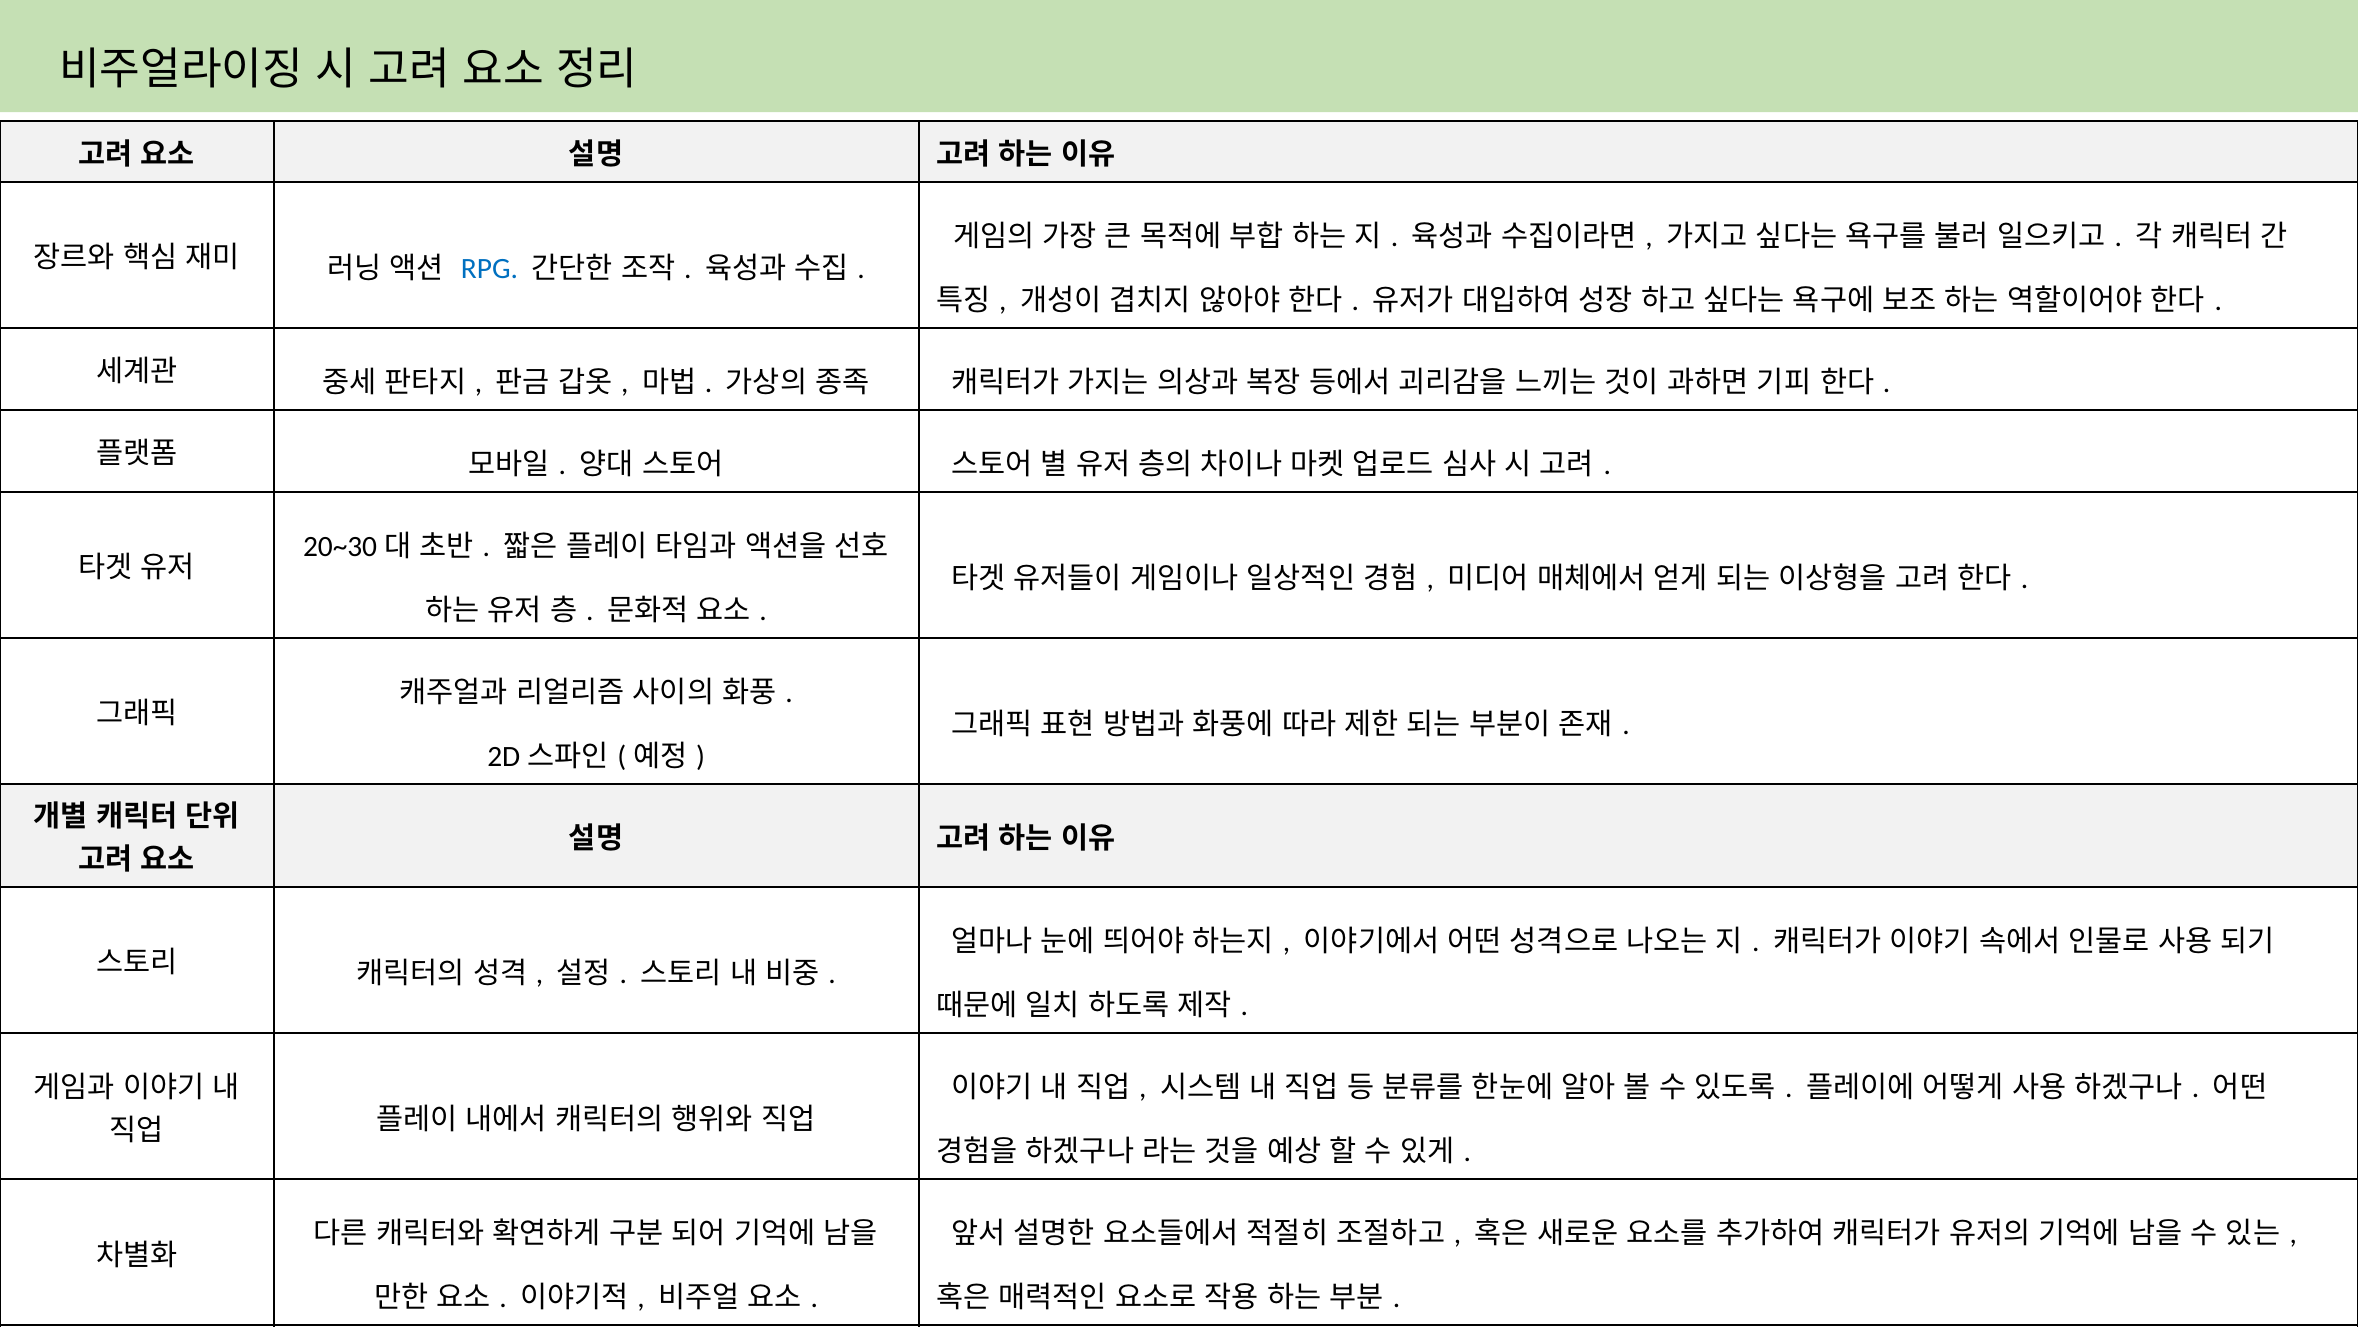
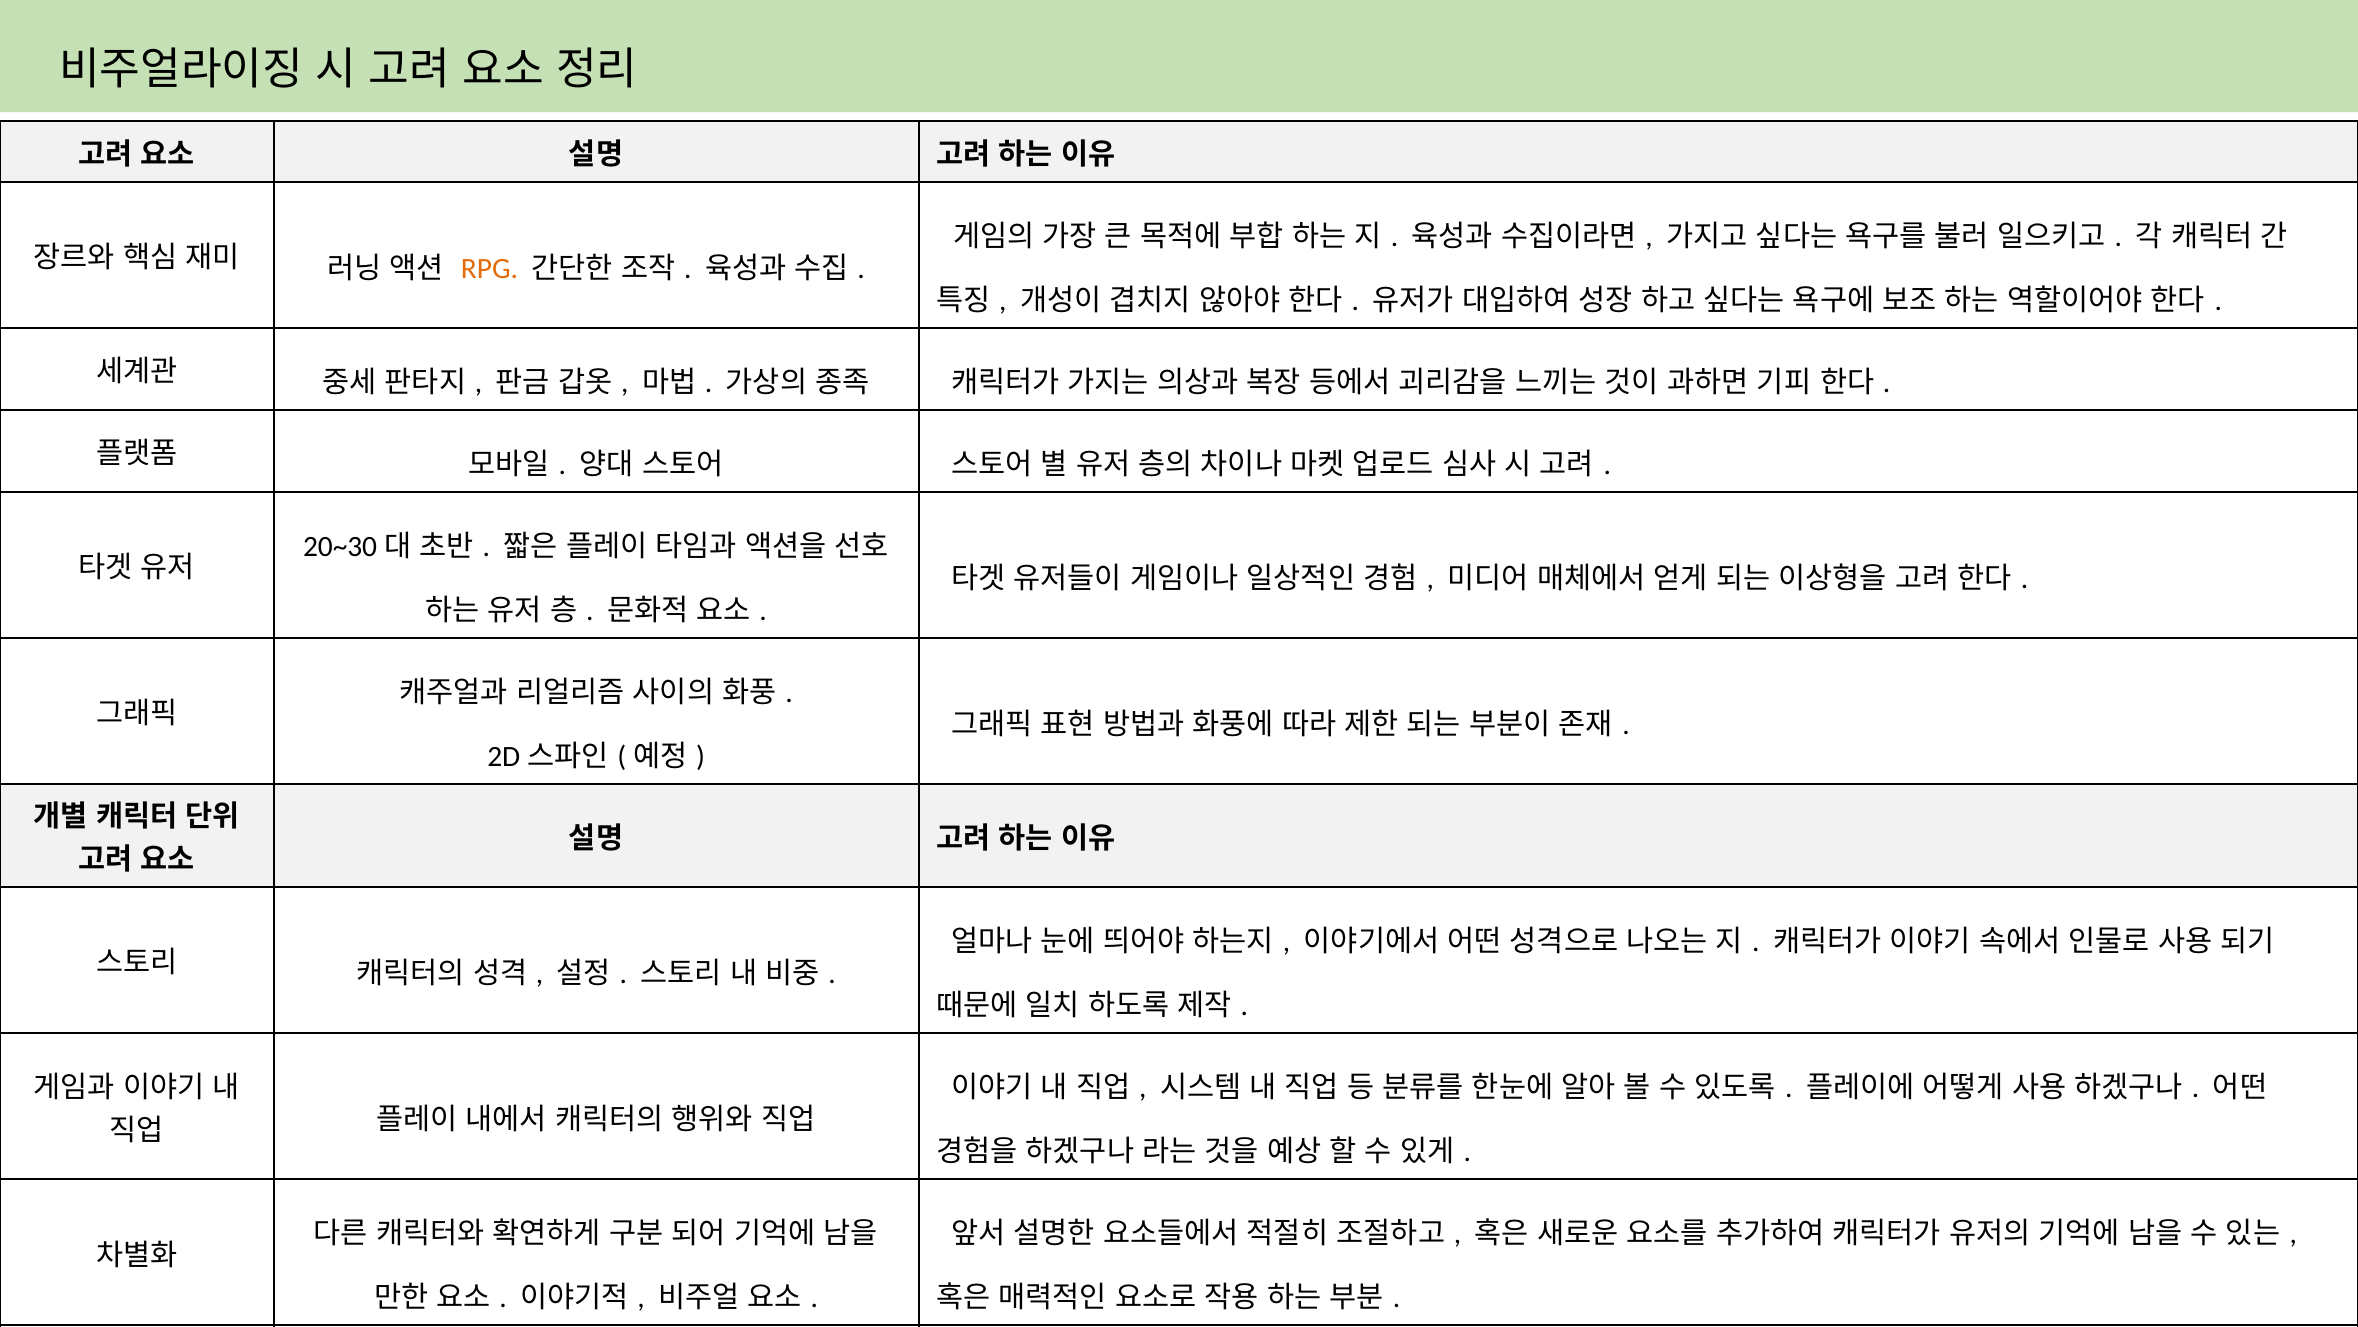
RPG colour: blue -> orange
